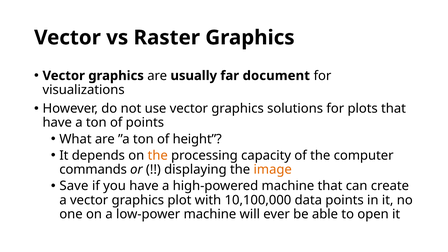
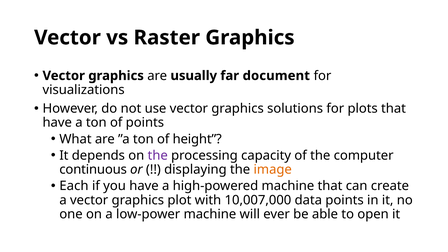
the at (158, 155) colour: orange -> purple
commands: commands -> continuous
Save: Save -> Each
10,100,000: 10,100,000 -> 10,007,000
